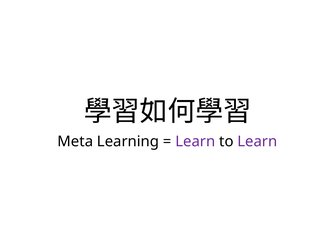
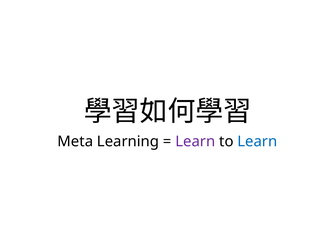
Learn at (257, 142) colour: purple -> blue
